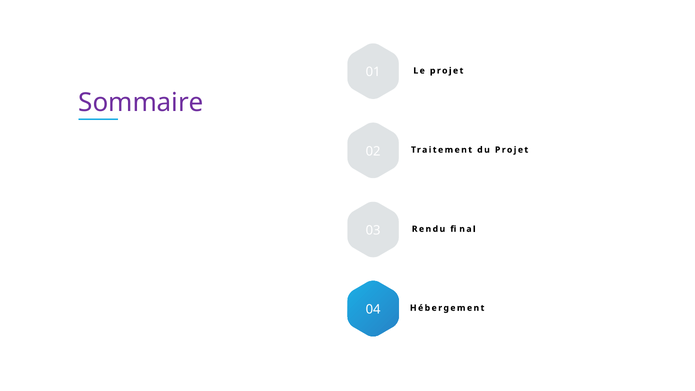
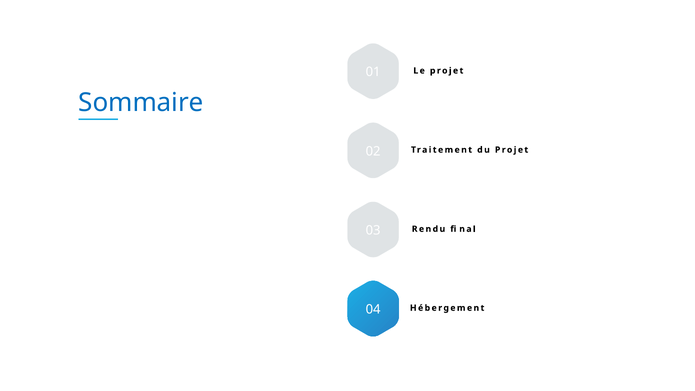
Sommaire colour: purple -> blue
